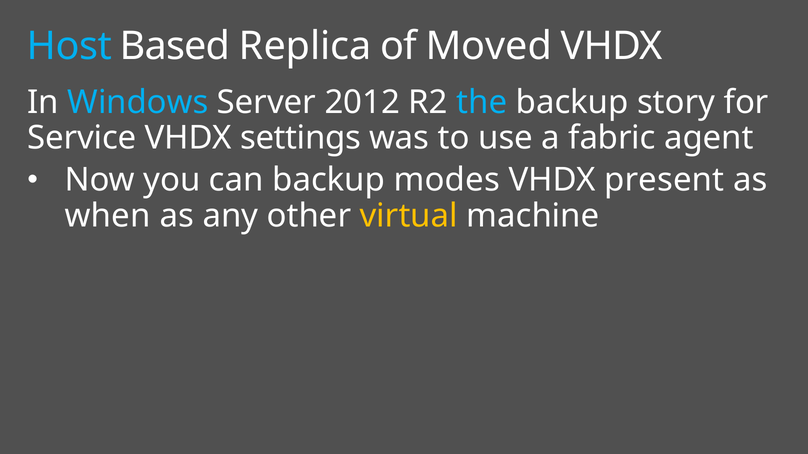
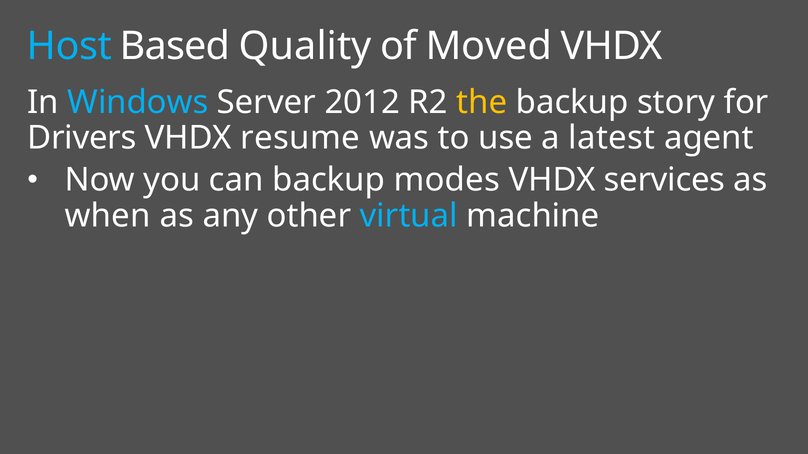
Replica: Replica -> Quality
the colour: light blue -> yellow
Service: Service -> Drivers
settings: settings -> resume
fabric: fabric -> latest
present: present -> services
virtual colour: yellow -> light blue
